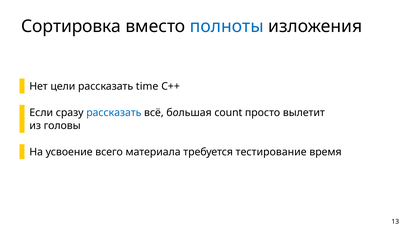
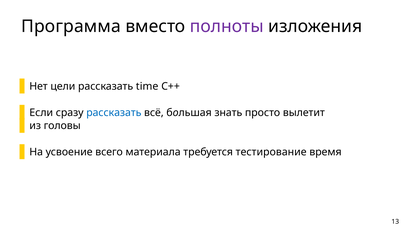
Сортировка: Сортировка -> Программа
полноты colour: blue -> purple
count: count -> знать
